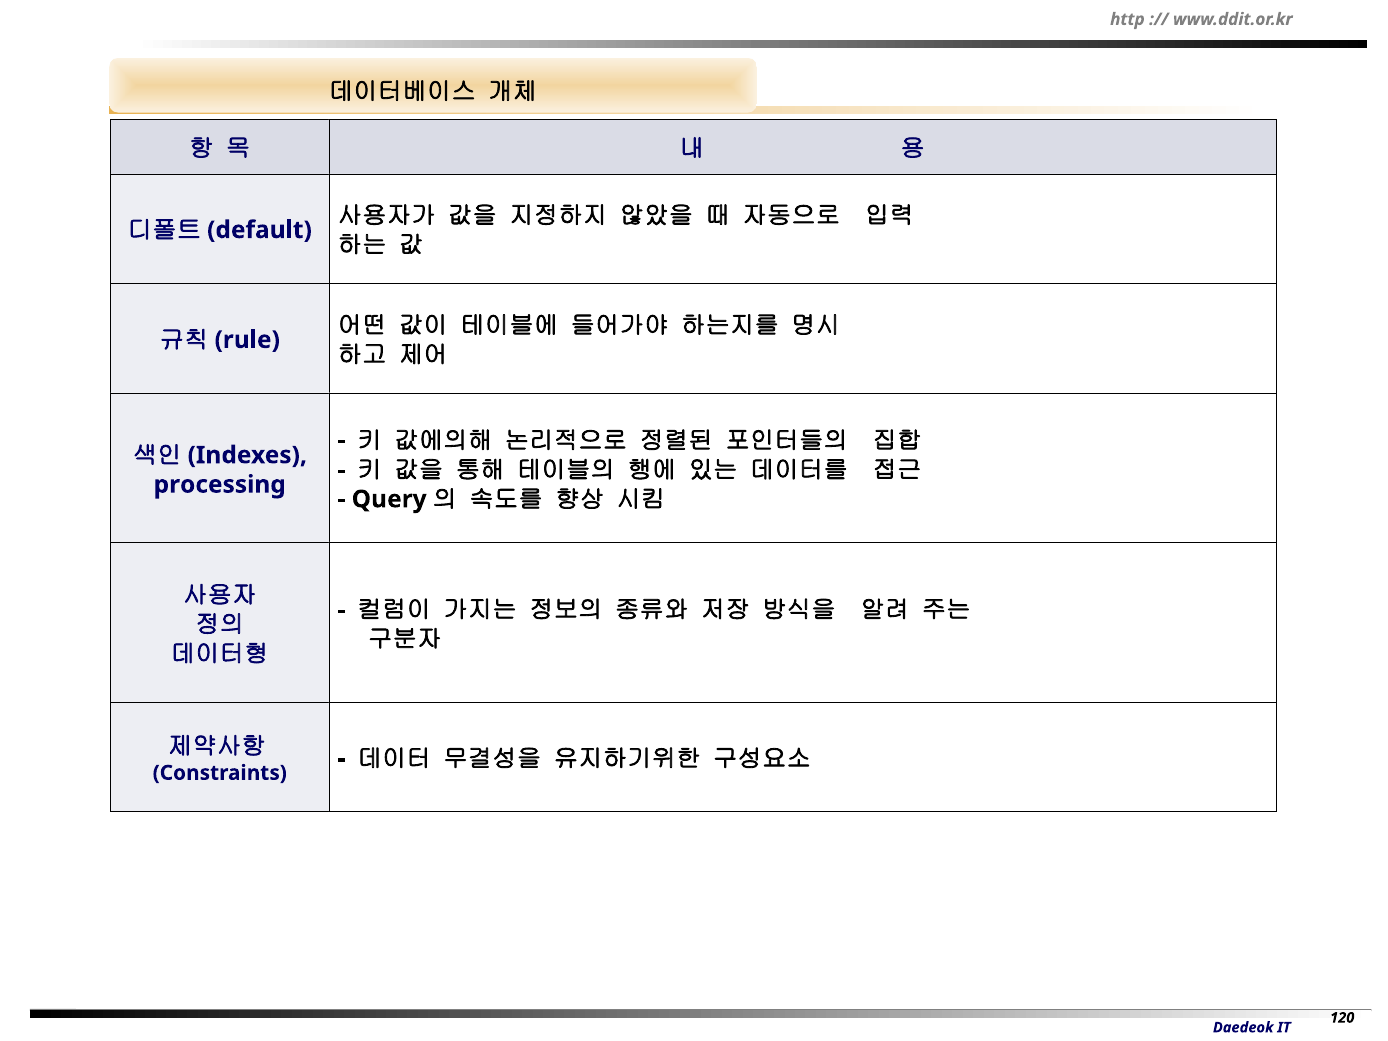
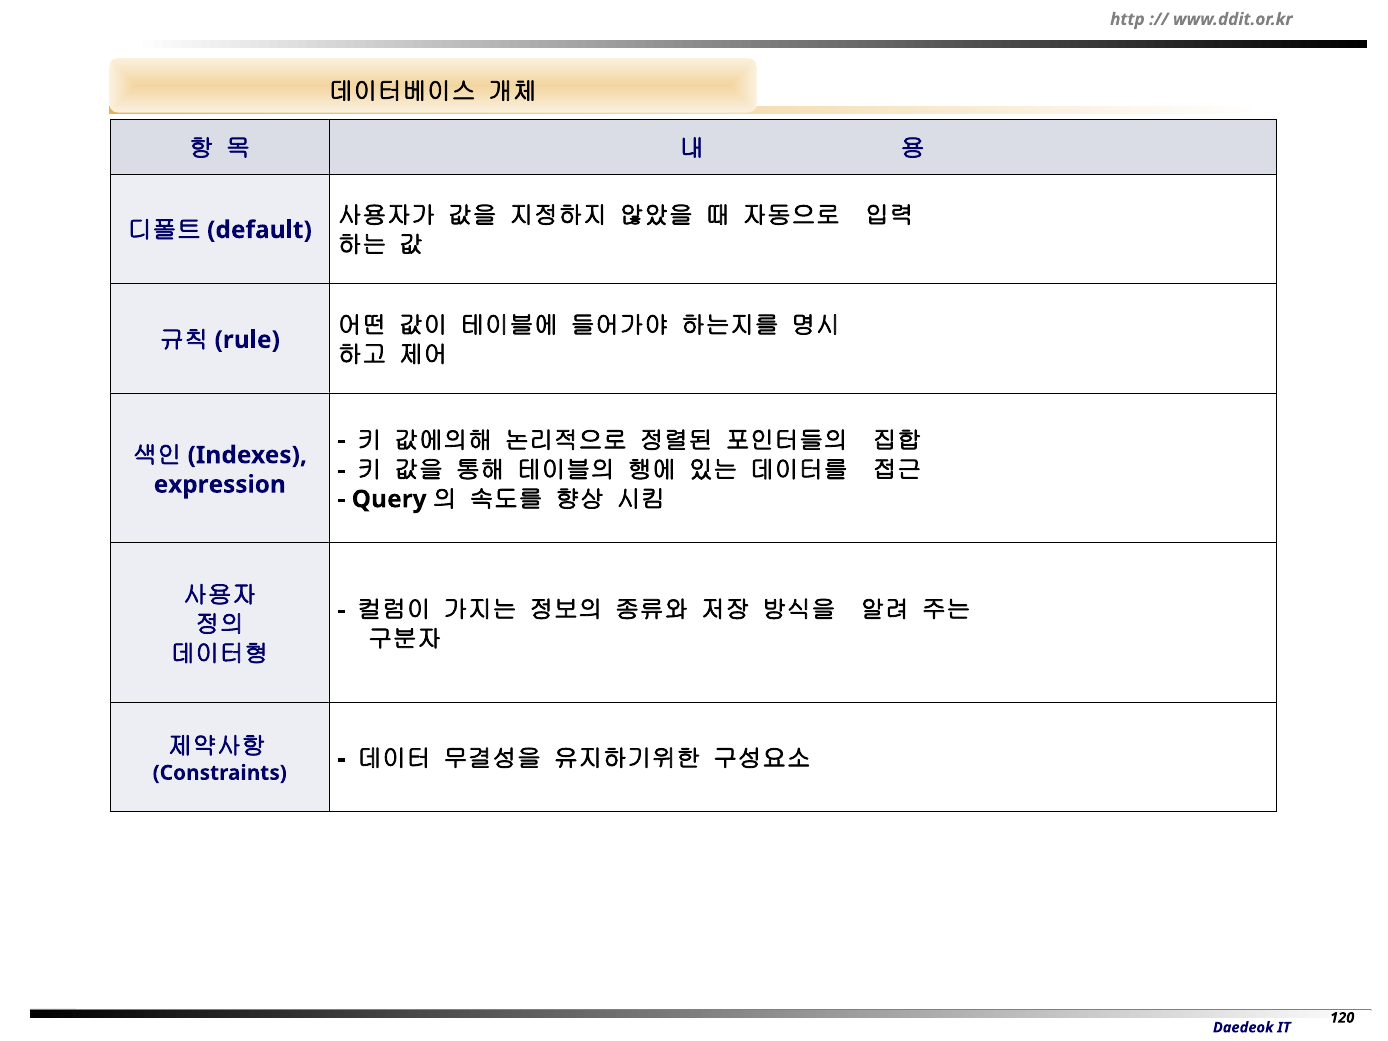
processing: processing -> expression
